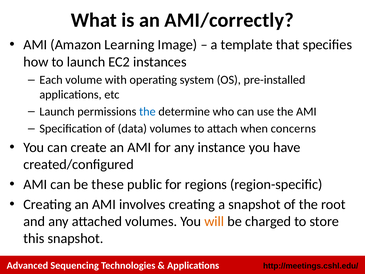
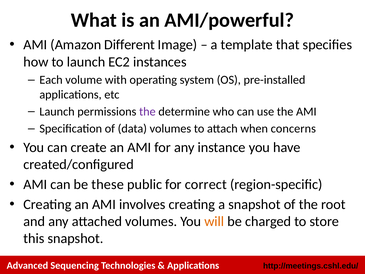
AMI/correctly: AMI/correctly -> AMI/powerful
Learning: Learning -> Different
the at (147, 112) colour: blue -> purple
regions: regions -> correct
